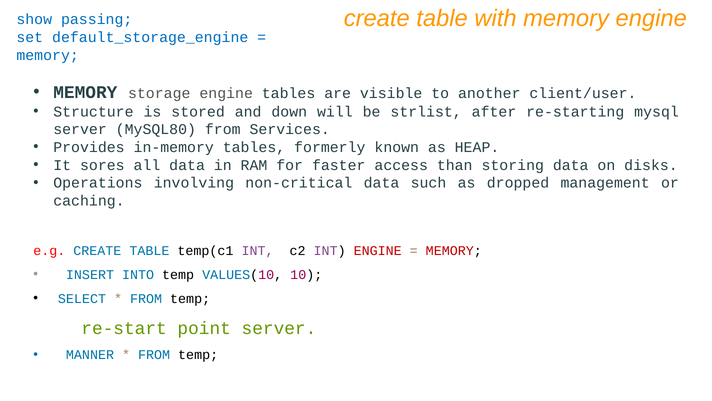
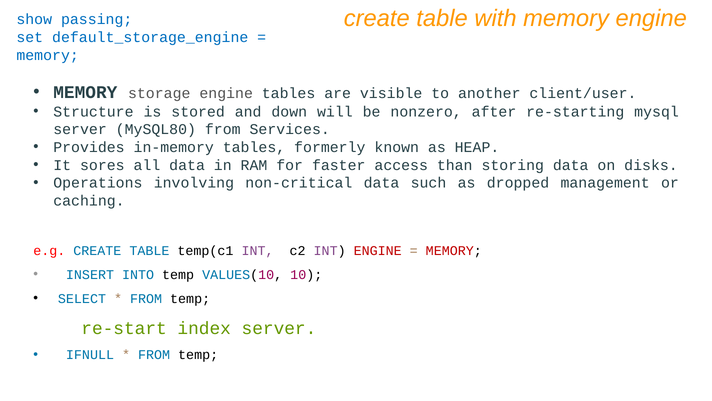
strlist: strlist -> nonzero
point: point -> index
MANNER: MANNER -> IFNULL
